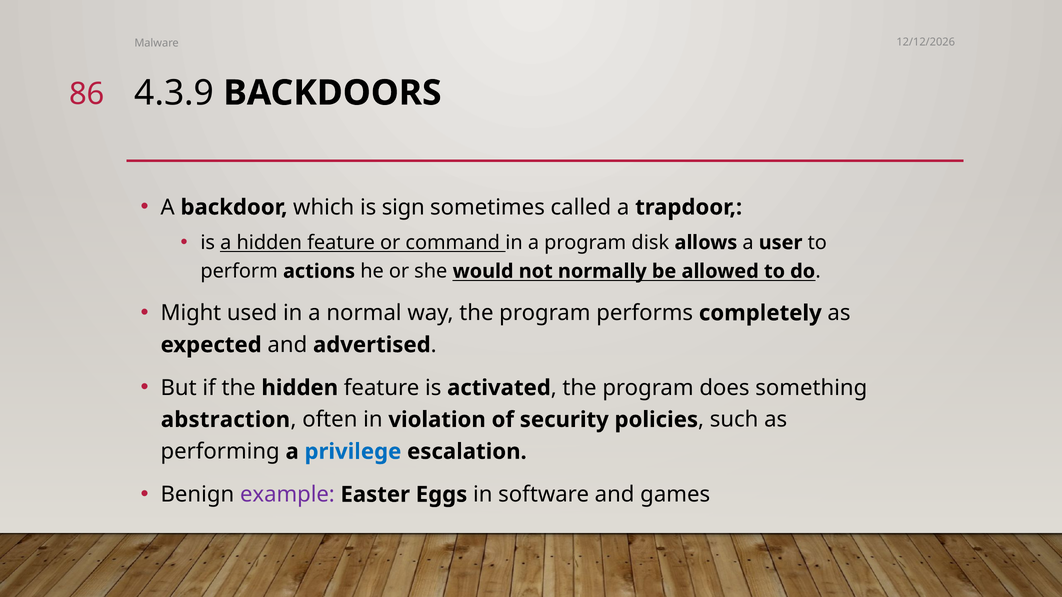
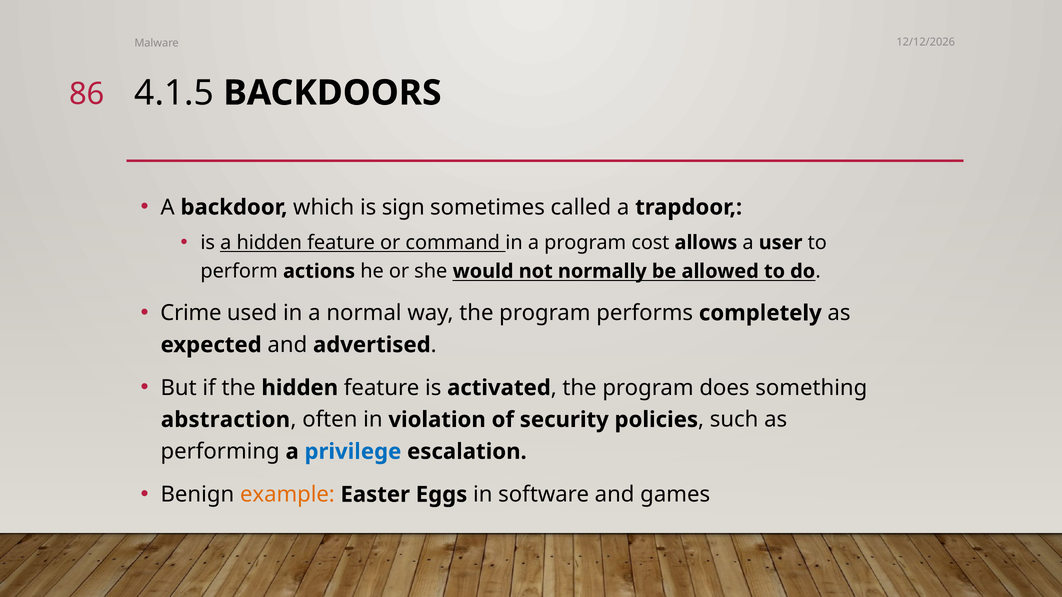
4.3.9: 4.3.9 -> 4.1.5
disk: disk -> cost
Might: Might -> Crime
example colour: purple -> orange
